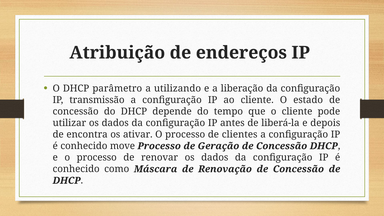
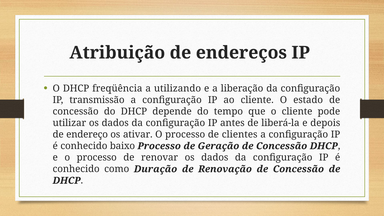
parâmetro: parâmetro -> freqüência
encontra: encontra -> endereço
move: move -> baixo
Máscara: Máscara -> Duração
